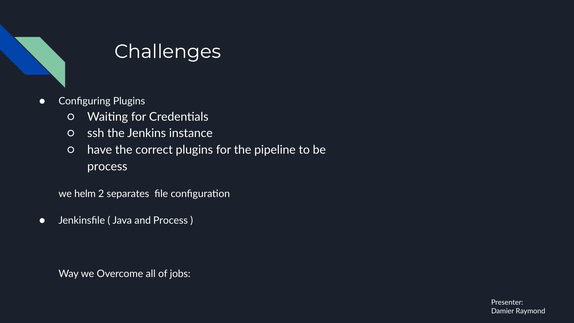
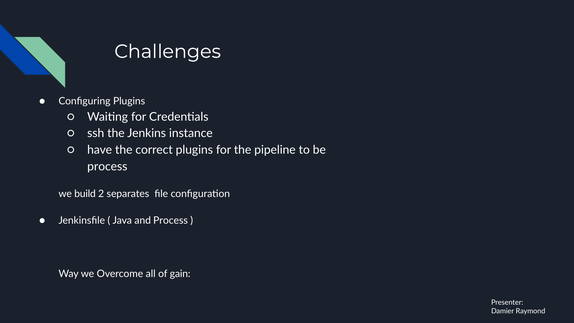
helm: helm -> build
jobs: jobs -> gain
